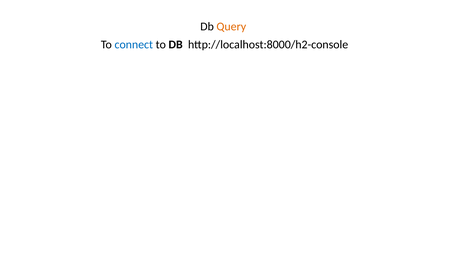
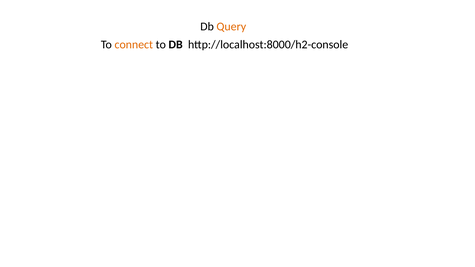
connect colour: blue -> orange
